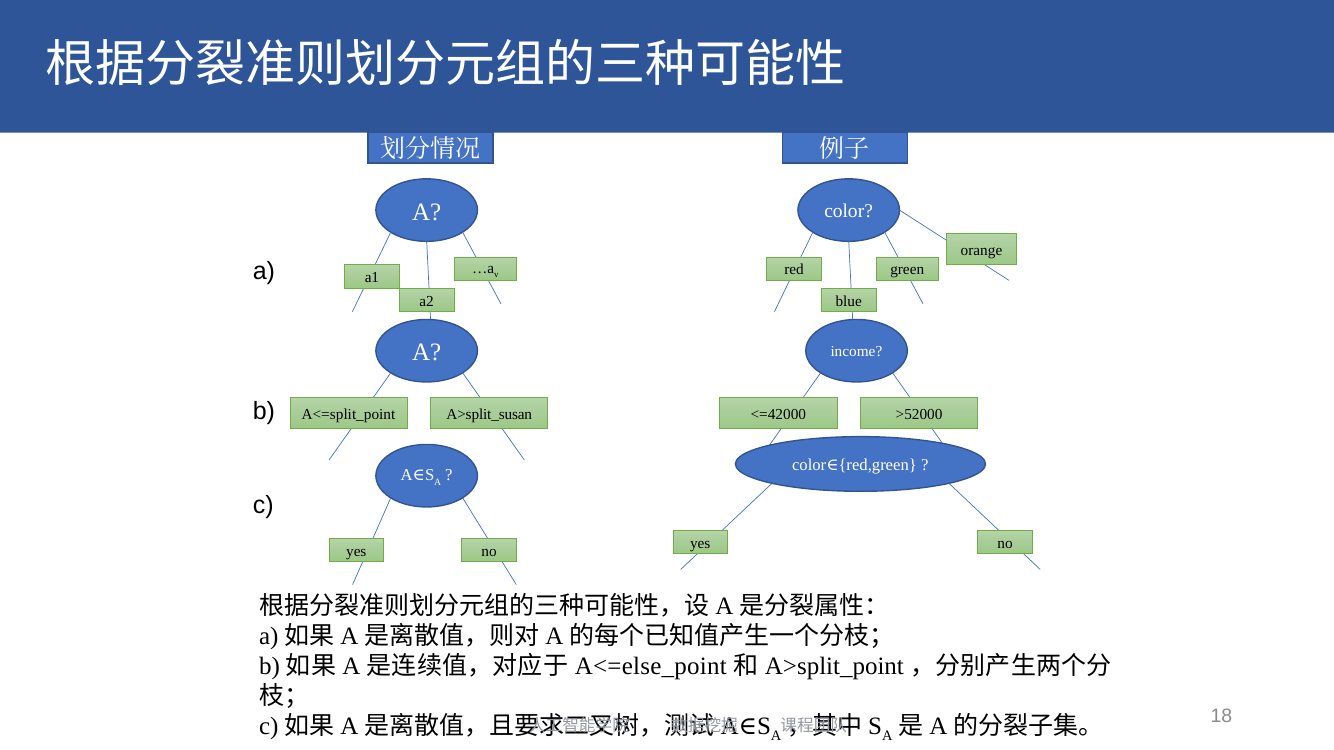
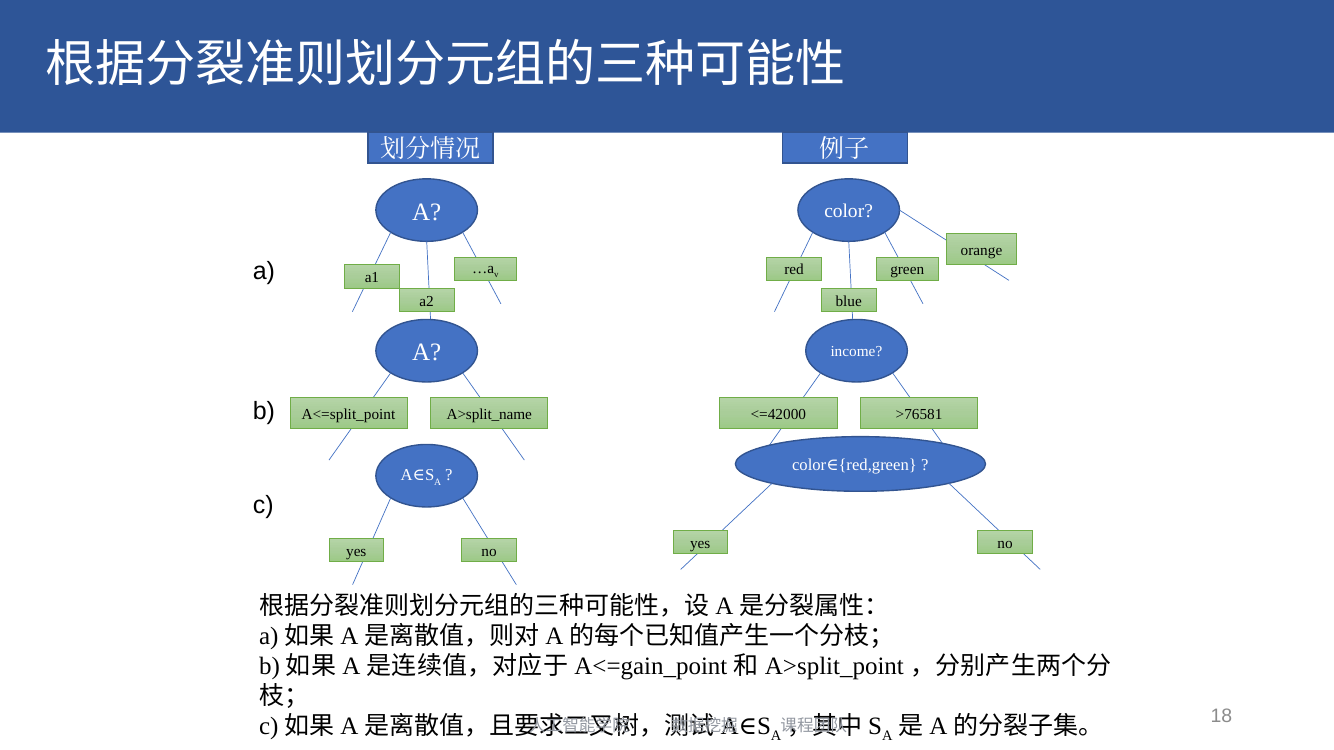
A>split_susan: A>split_susan -> A>split_name
>52000: >52000 -> >76581
A<=else_point: A<=else_point -> A<=gain_point
